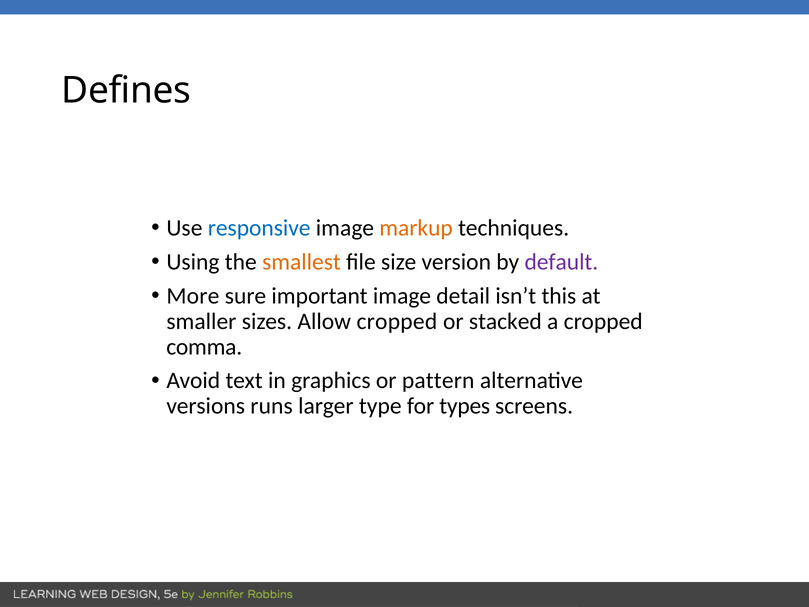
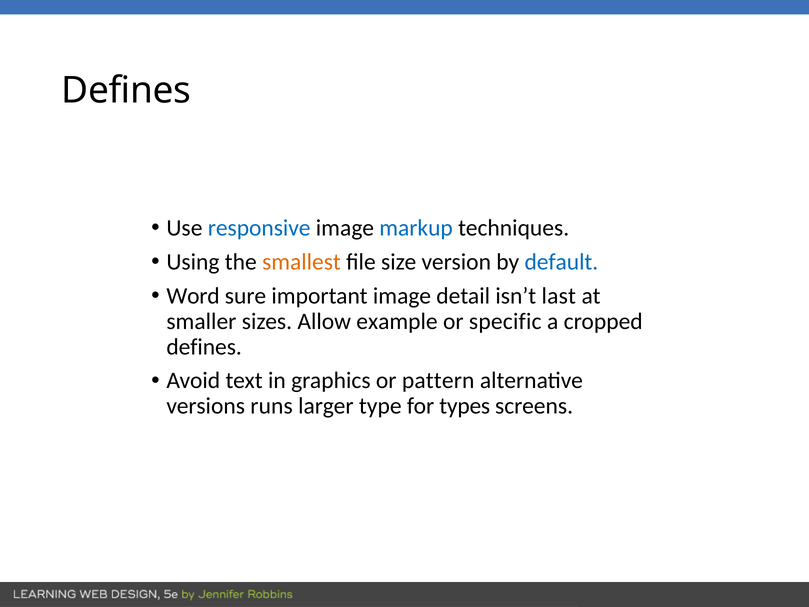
markup colour: orange -> blue
default colour: purple -> blue
More: More -> Word
this: this -> last
Allow cropped: cropped -> example
stacked: stacked -> specific
comma at (204, 347): comma -> defines
